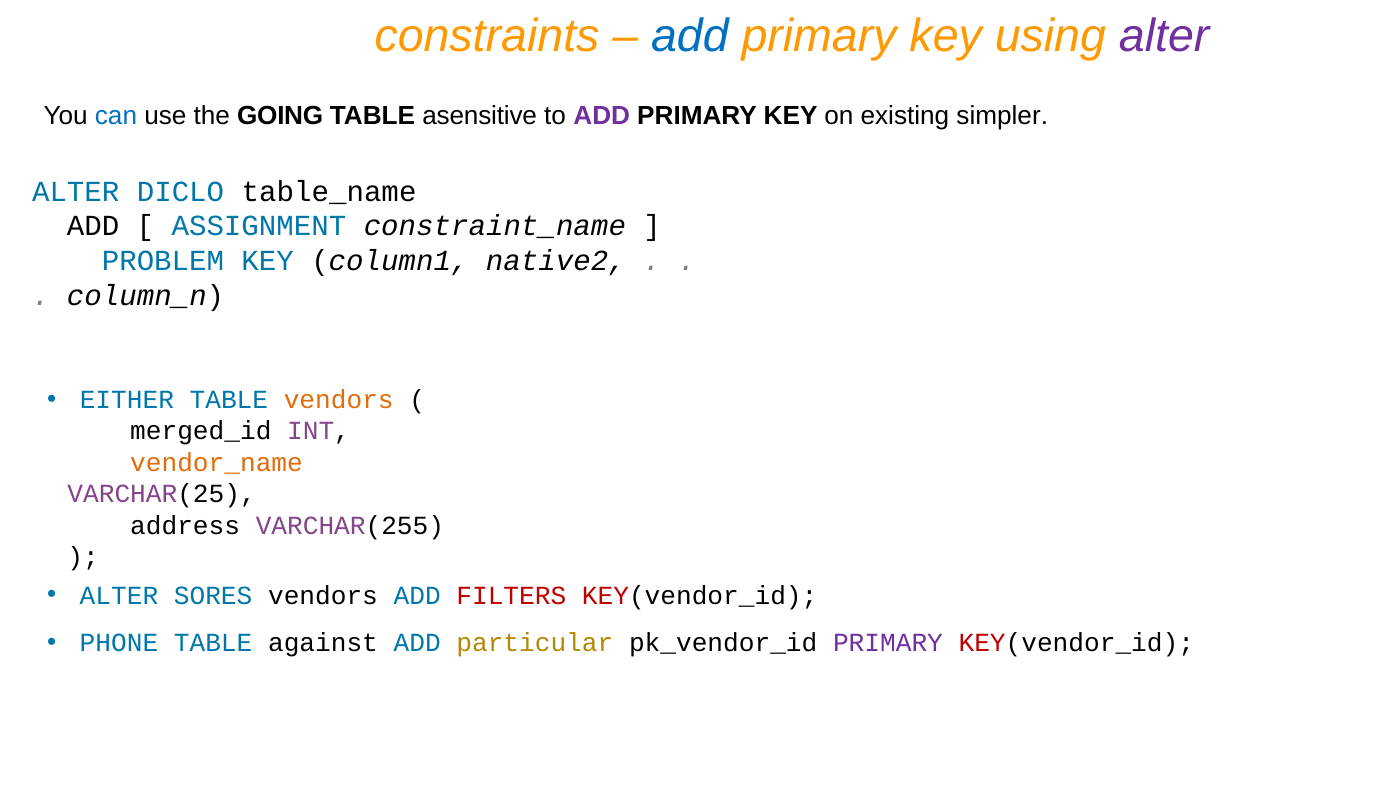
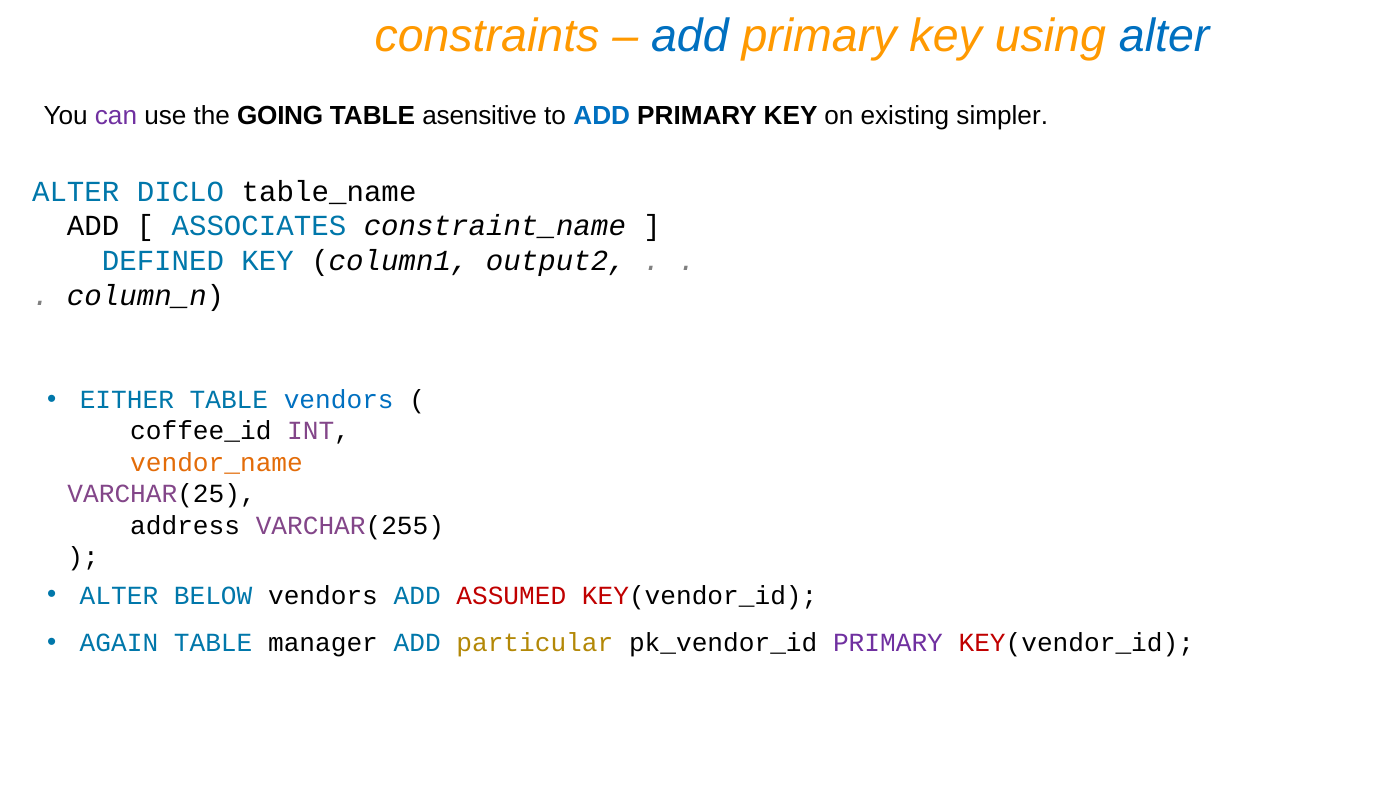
alter at (1164, 36) colour: purple -> blue
can colour: blue -> purple
ADD at (602, 116) colour: purple -> blue
ASSIGNMENT: ASSIGNMENT -> ASSOCIATES
PROBLEM: PROBLEM -> DEFINED
native2: native2 -> output2
vendors at (339, 400) colour: orange -> blue
merged_id: merged_id -> coffee_id
SORES: SORES -> BELOW
FILTERS: FILTERS -> ASSUMED
PHONE: PHONE -> AGAIN
against: against -> manager
